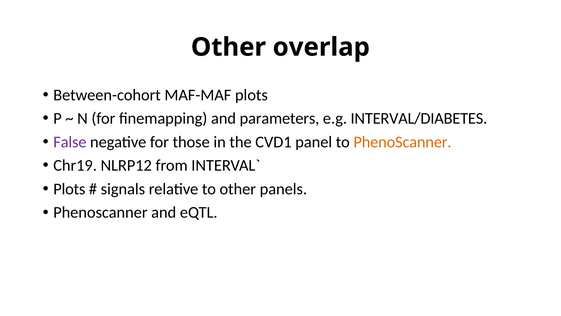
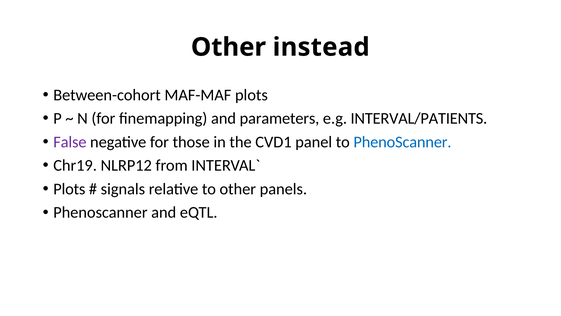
overlap: overlap -> instead
INTERVAL/DIABETES: INTERVAL/DIABETES -> INTERVAL/PATIENTS
PhenoScanner at (402, 142) colour: orange -> blue
